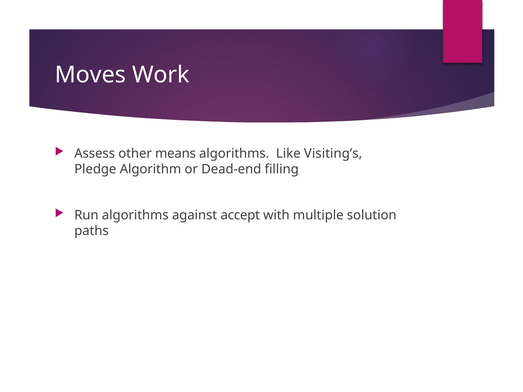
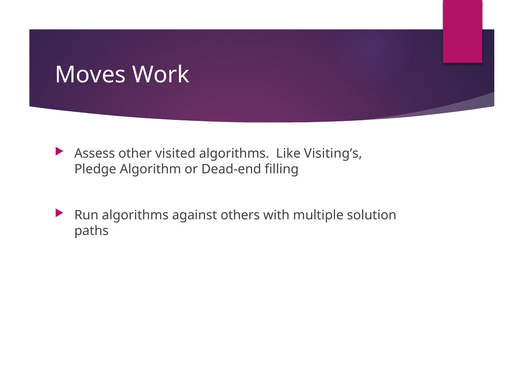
means: means -> visited
accept: accept -> others
